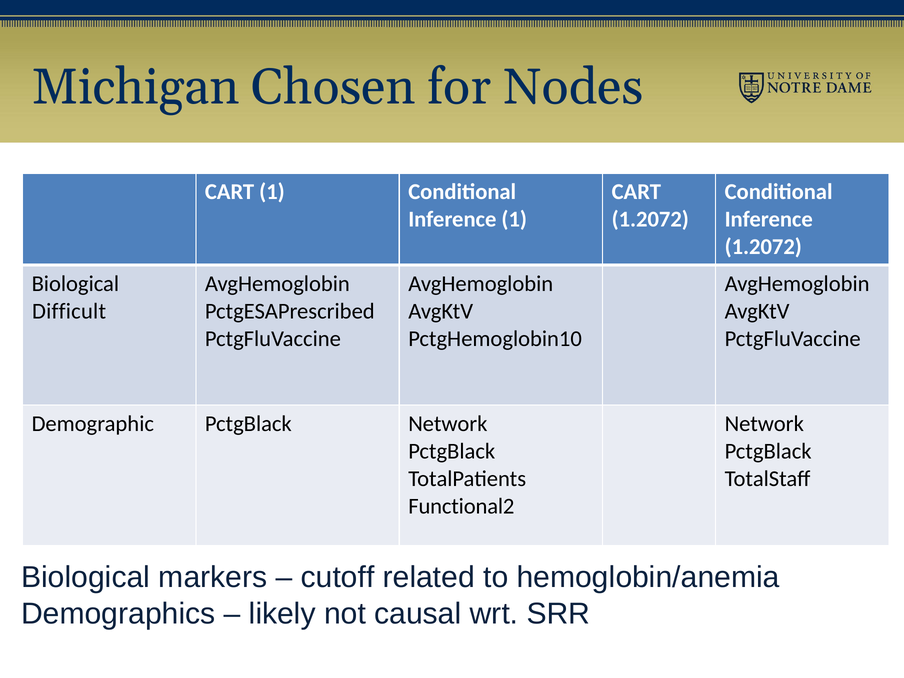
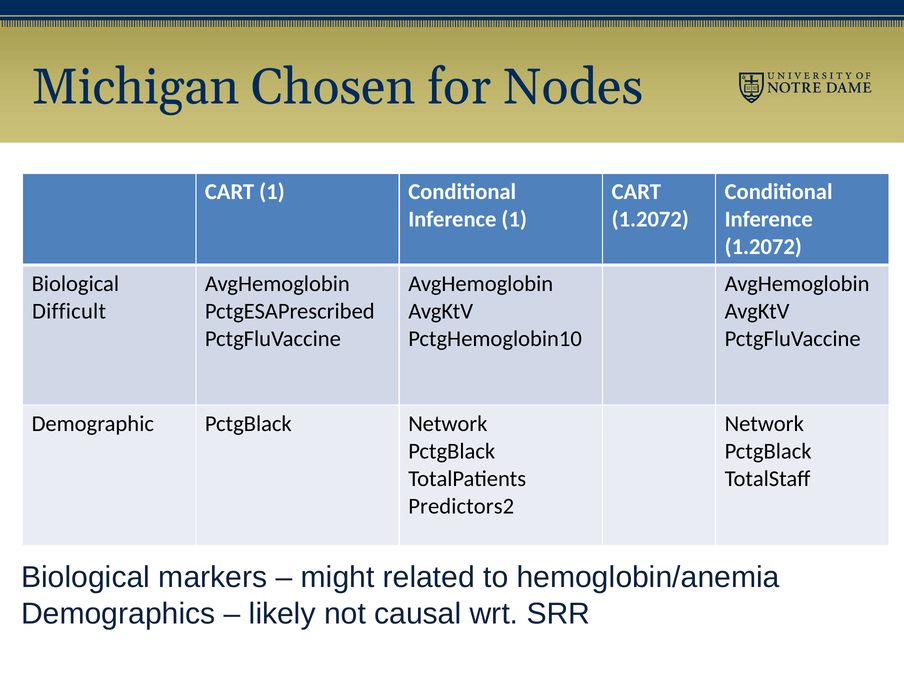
Functional2: Functional2 -> Predictors2
cutoff: cutoff -> might
